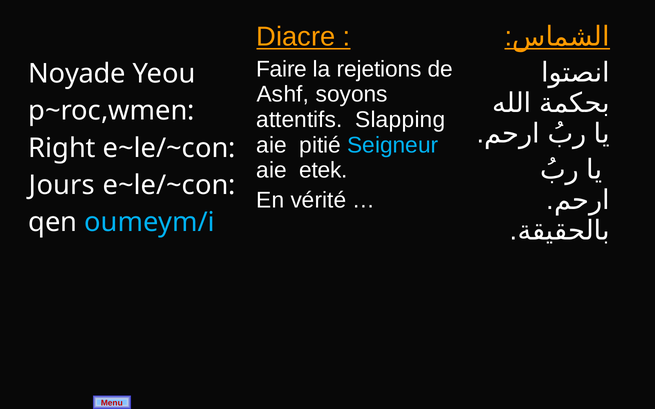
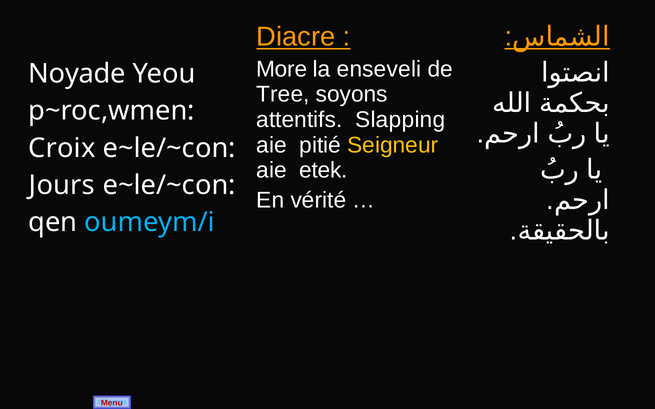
Faire: Faire -> More
rejetions: rejetions -> enseveli
Ashf: Ashf -> Tree
Seigneur colour: light blue -> yellow
Right: Right -> Croix
